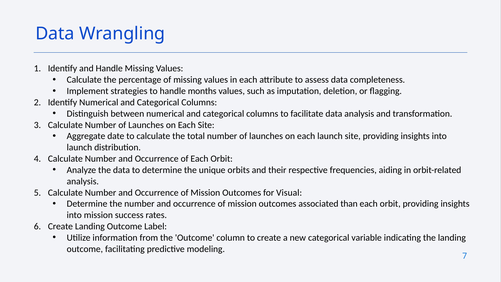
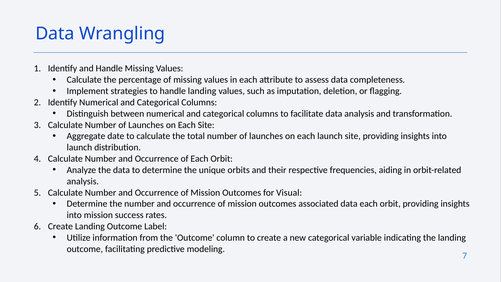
handle months: months -> landing
associated than: than -> data
